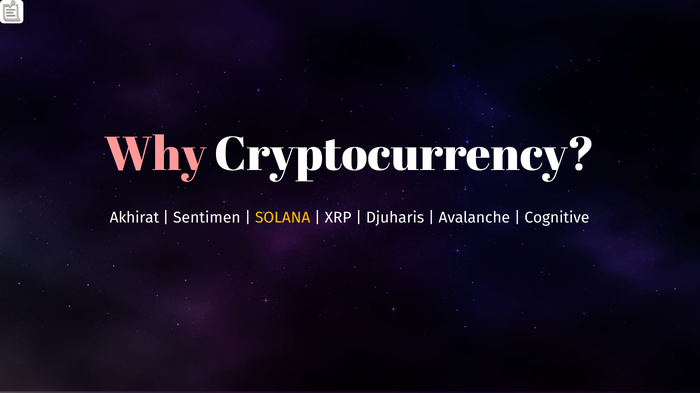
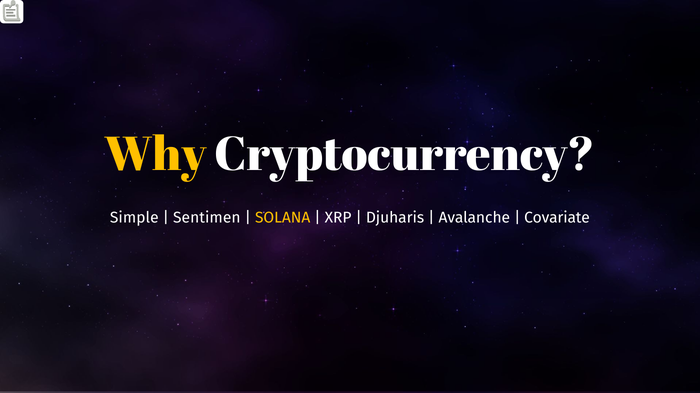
Why colour: pink -> yellow
Akhirat: Akhirat -> Simple
Cognitive: Cognitive -> Covariate
